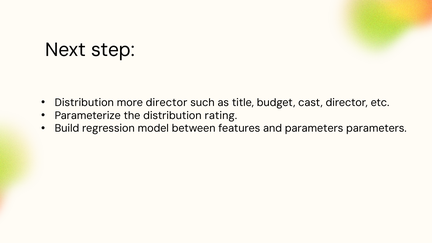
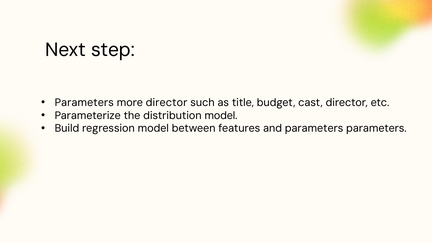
Distribution at (84, 102): Distribution -> Parameters
distribution rating: rating -> model
